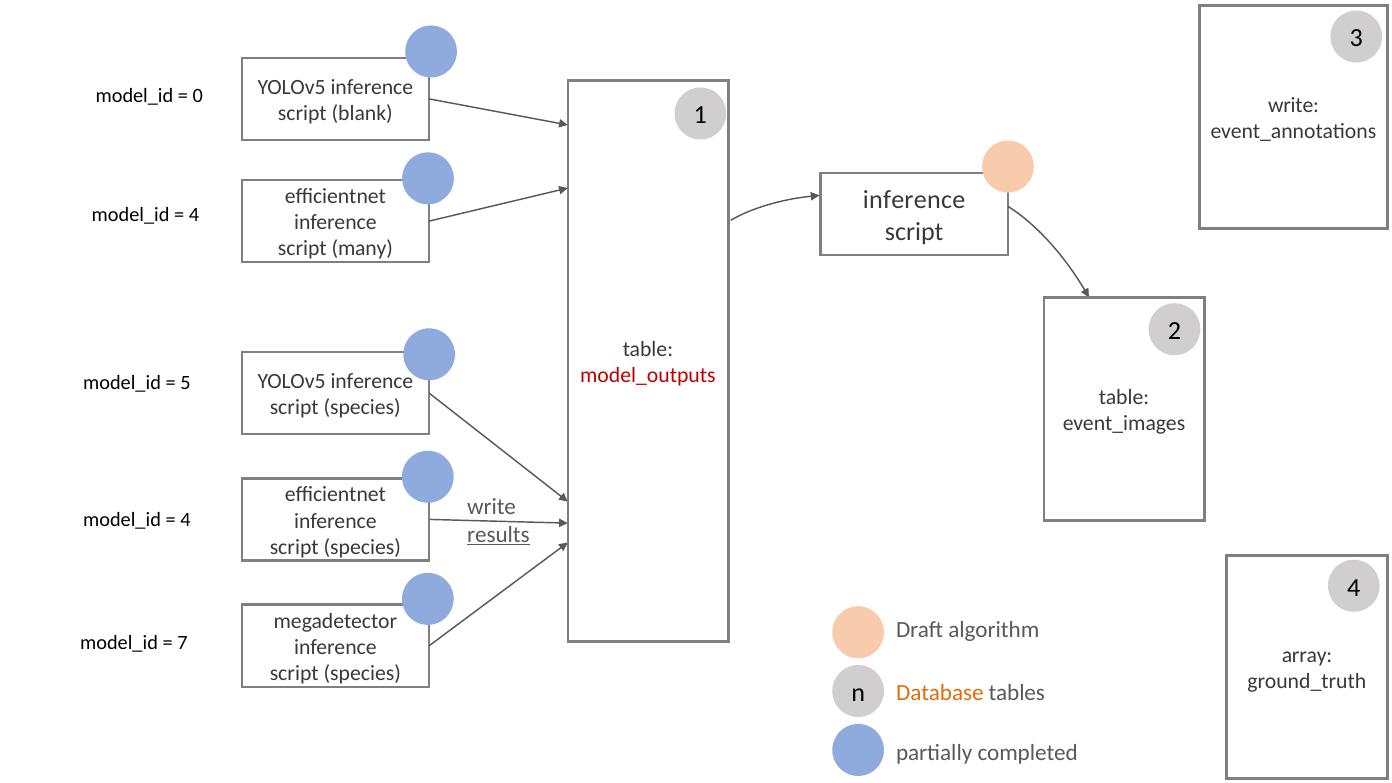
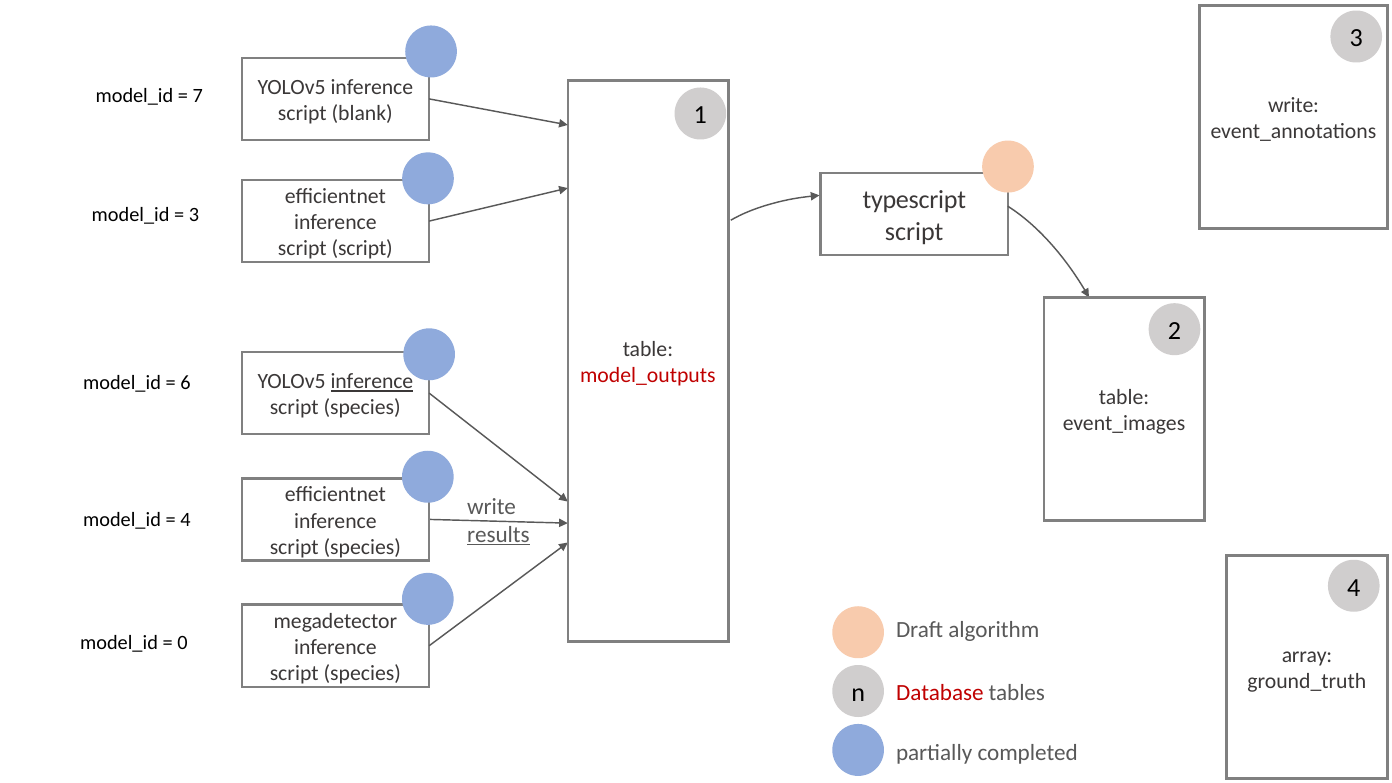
0: 0 -> 7
inference at (914, 200): inference -> typescript
4 at (194, 215): 4 -> 3
script many: many -> script
inference at (372, 382) underline: none -> present
5: 5 -> 6
7: 7 -> 0
Database colour: orange -> red
